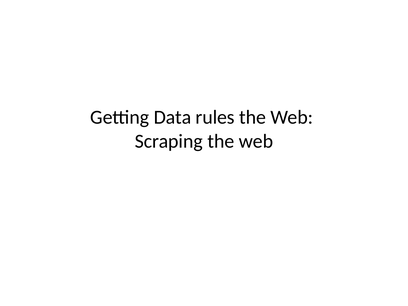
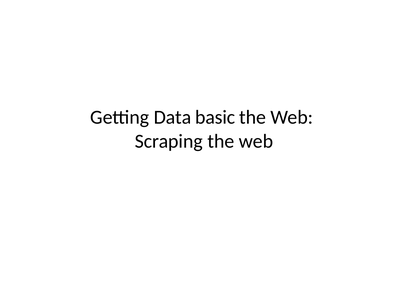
rules: rules -> basic
